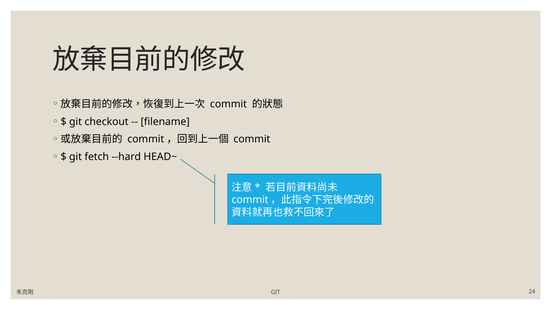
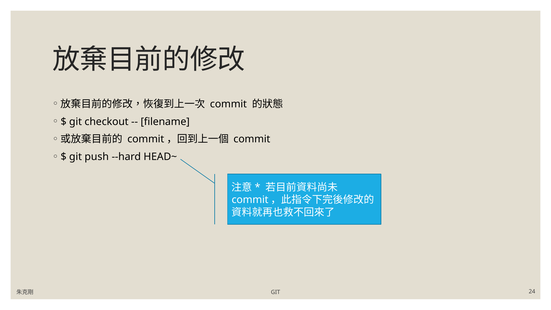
fetch: fetch -> push
